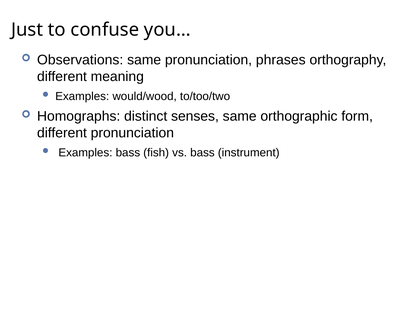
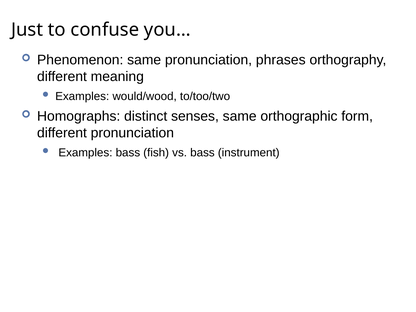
Observations: Observations -> Phenomenon
